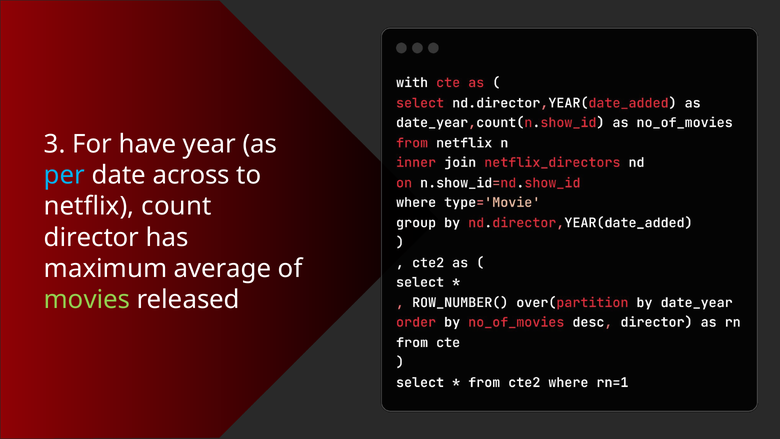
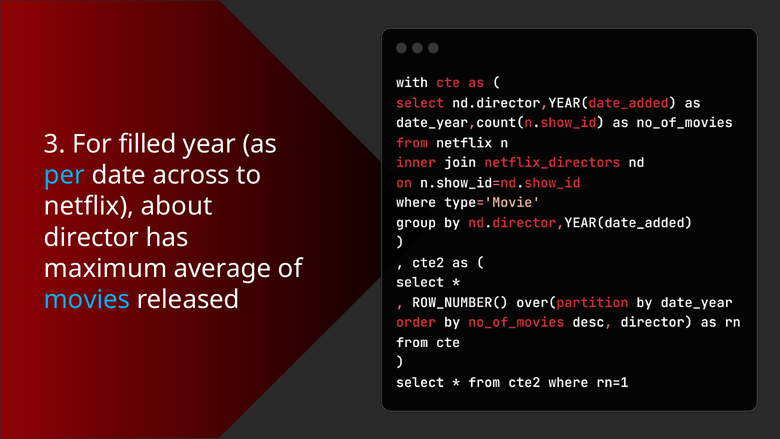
have: have -> filled
count: count -> about
movies colour: light green -> light blue
